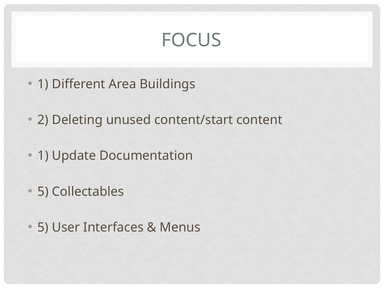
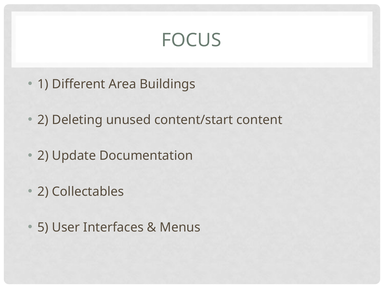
1 at (43, 156): 1 -> 2
5 at (43, 192): 5 -> 2
